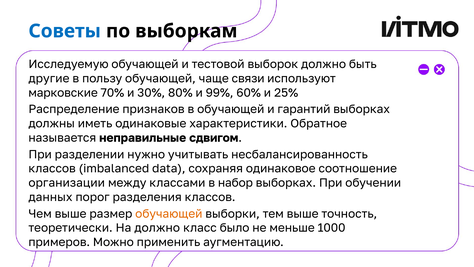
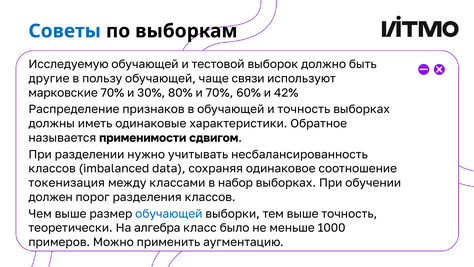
и 99%: 99% -> 70%
25%: 25% -> 42%
и гарантий: гарантий -> точность
неправильные: неправильные -> применимости
организации: организации -> токенизация
данных: данных -> должен
обучающей at (169, 213) colour: orange -> blue
На должно: должно -> алгебра
